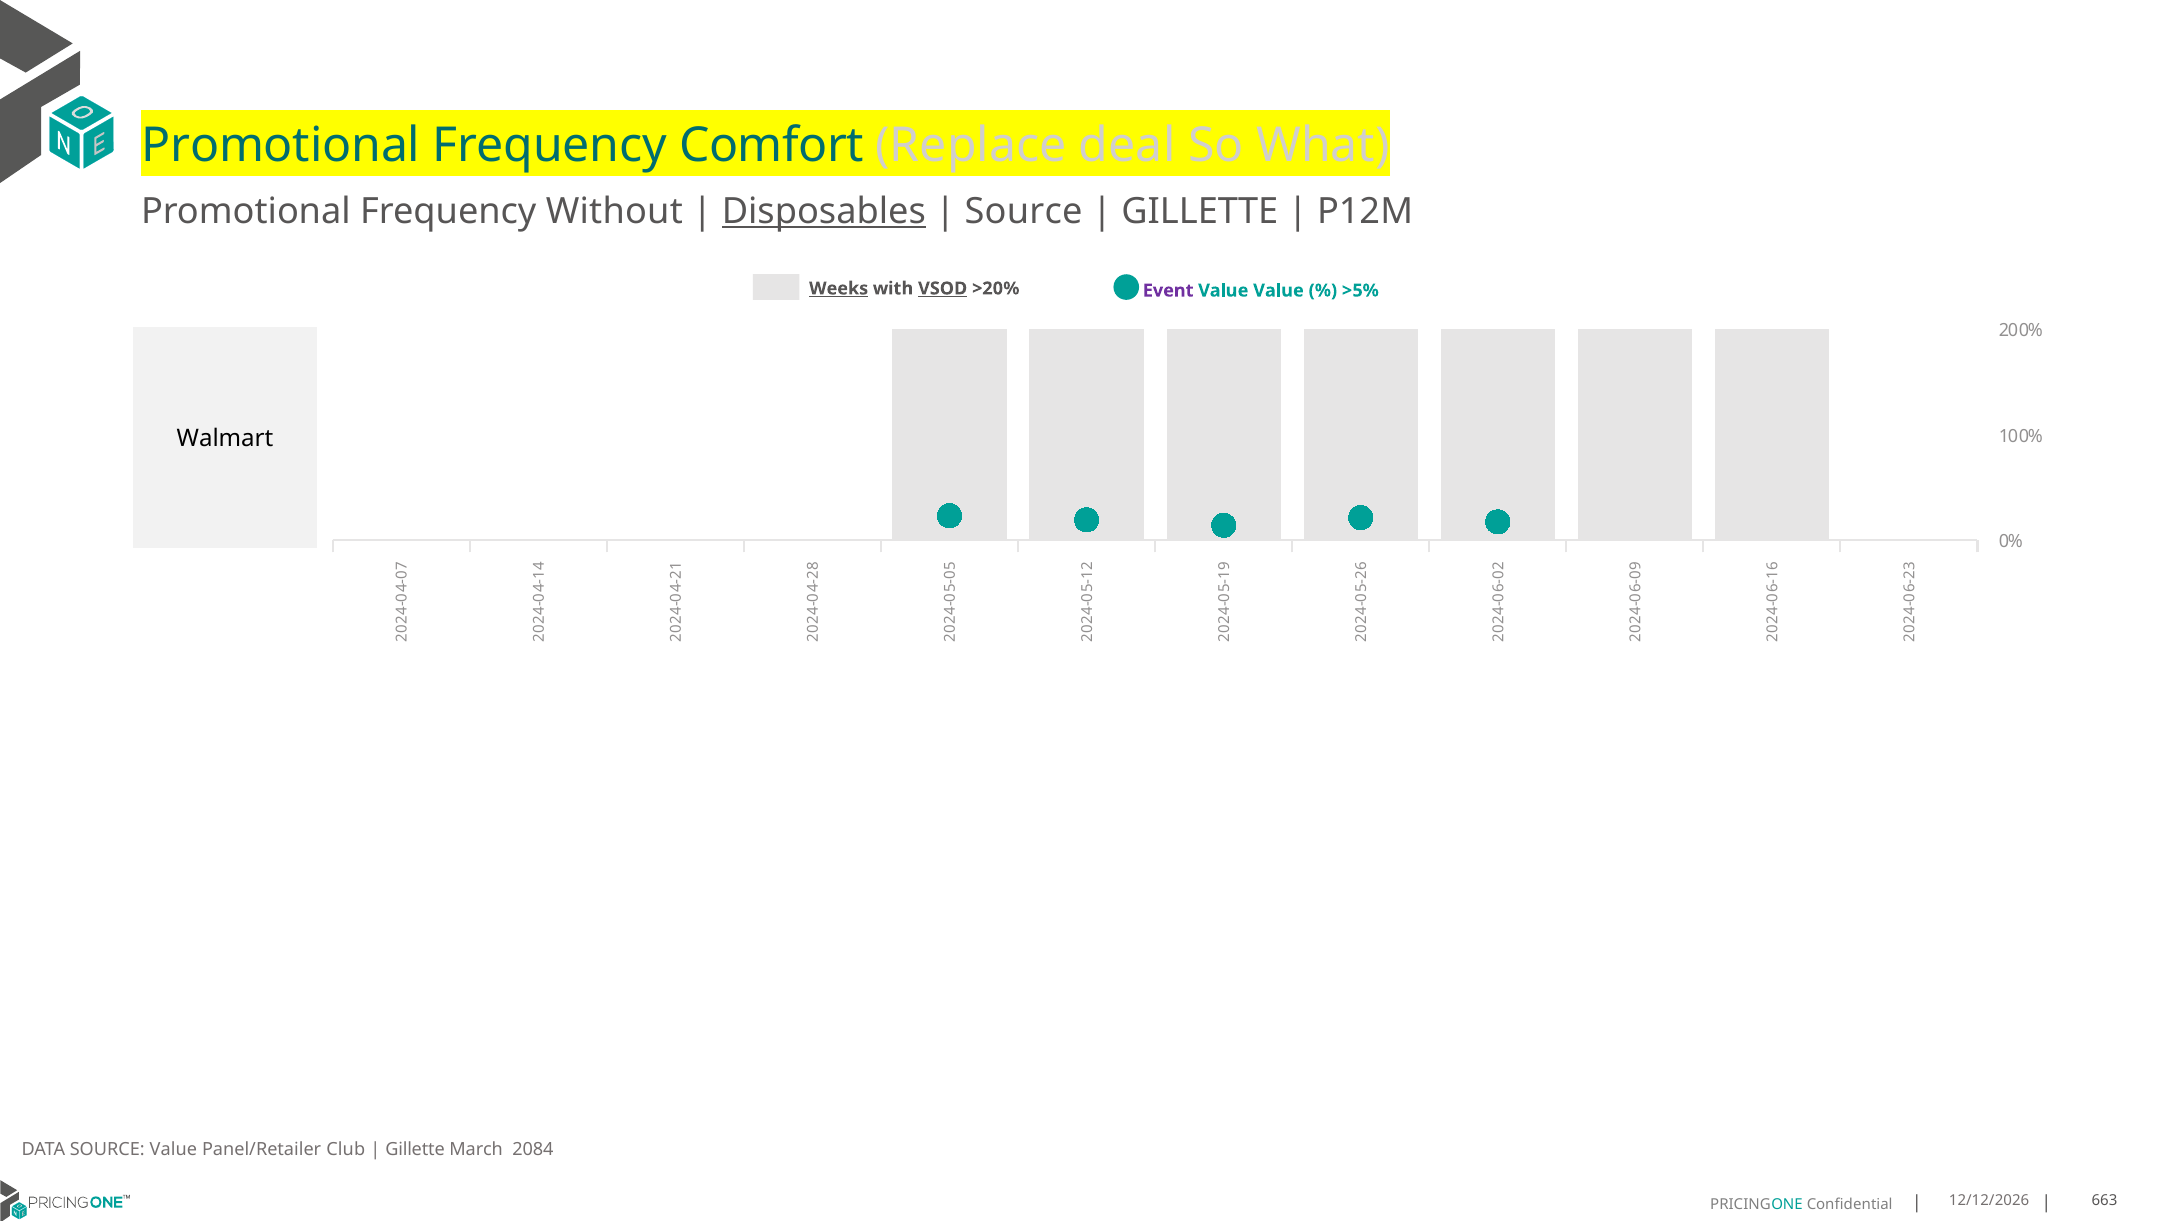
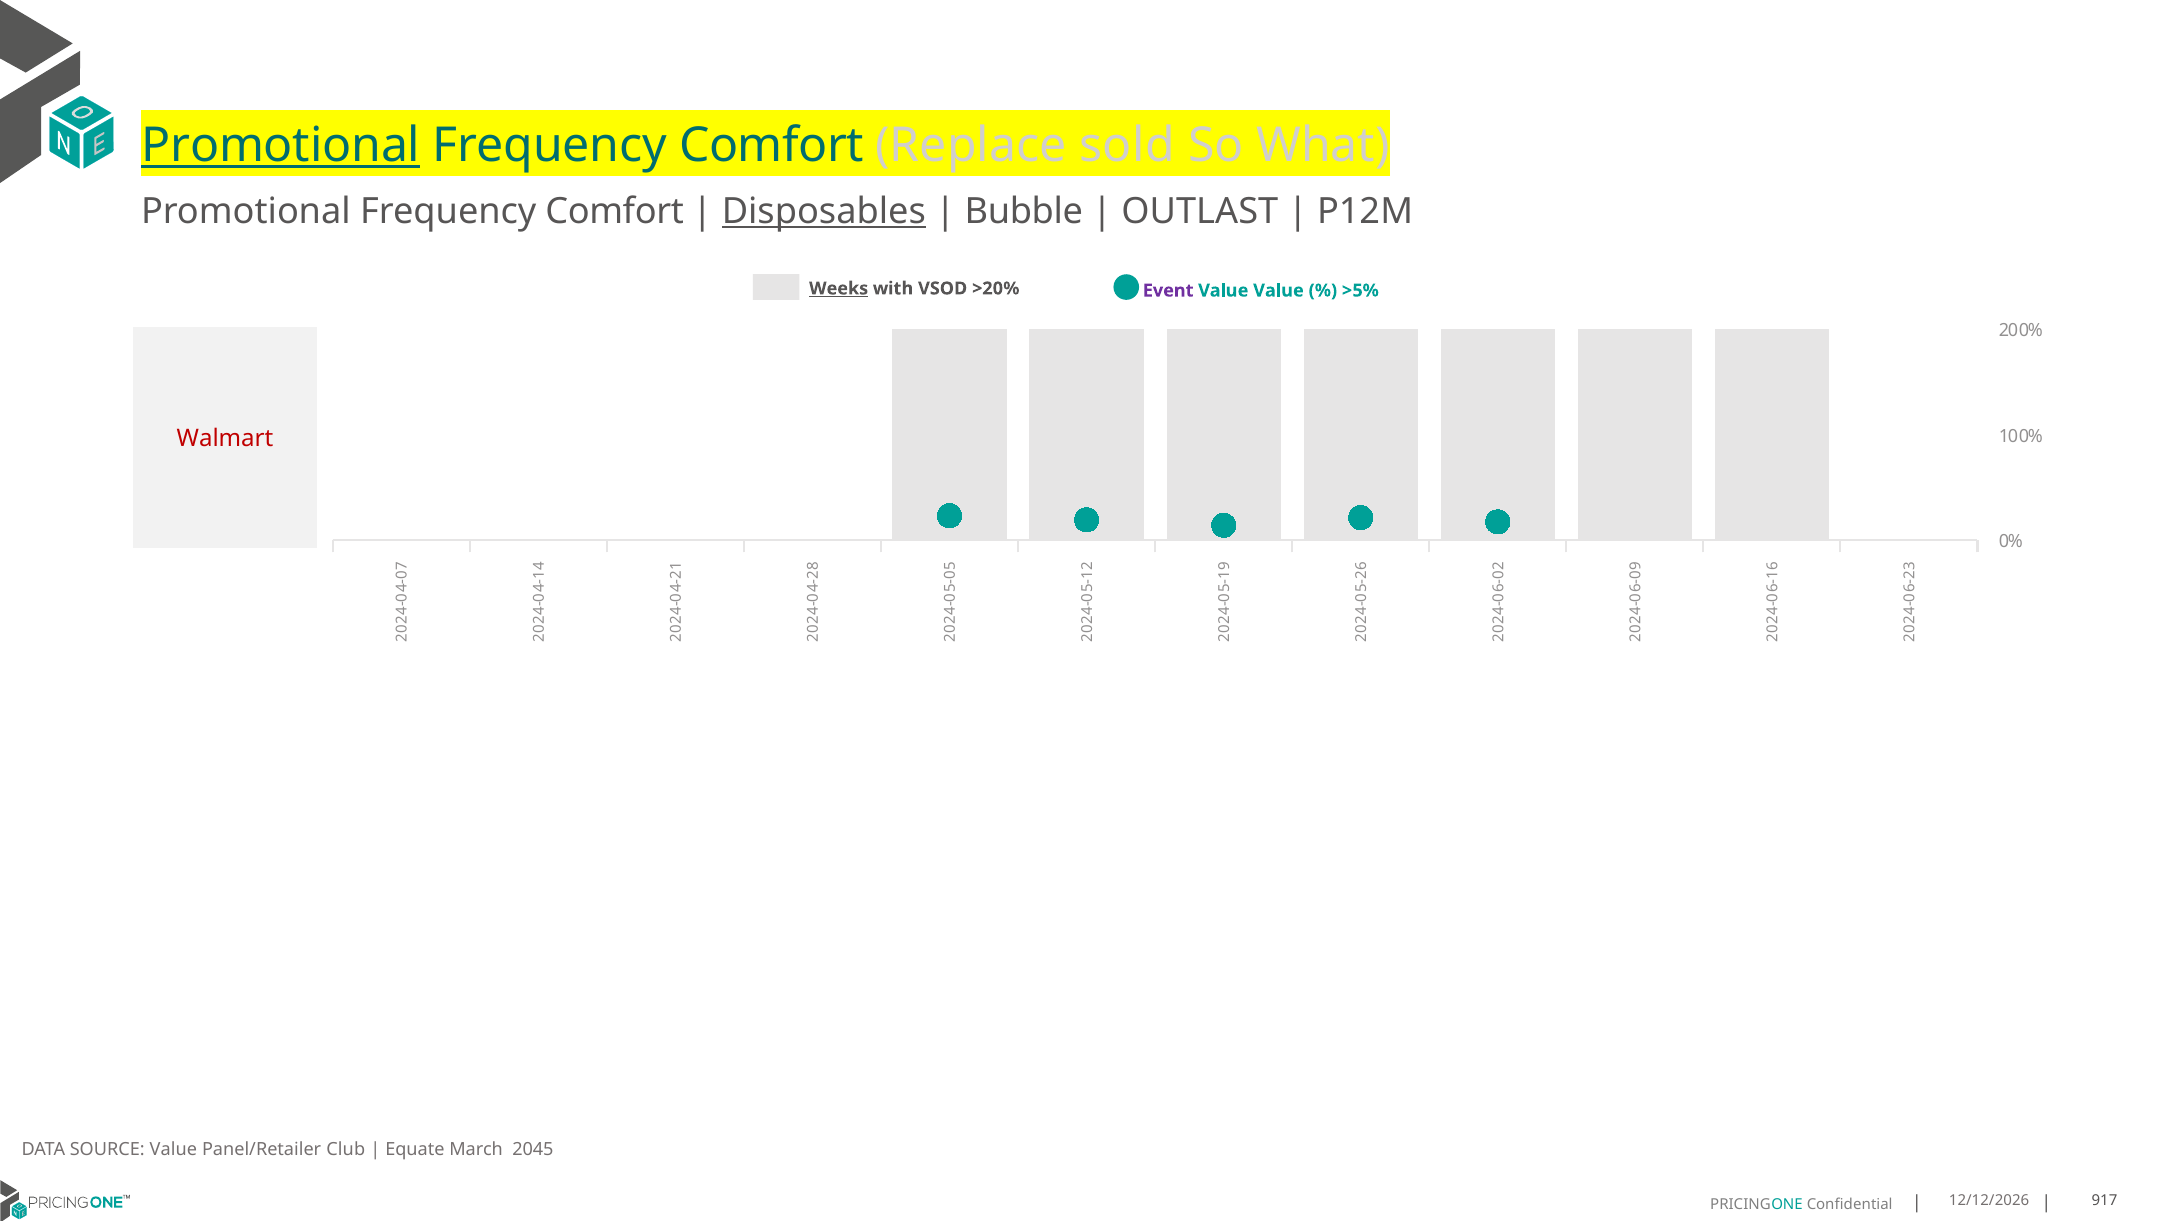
Promotional at (281, 146) underline: none -> present
deal: deal -> sold
Without at (614, 212): Without -> Comfort
Source at (1024, 212): Source -> Bubble
GILLETTE at (1200, 212): GILLETTE -> OUTLAST
VSOD underline: present -> none
Walmart colour: black -> red
Gillette at (415, 1150): Gillette -> Equate
2084: 2084 -> 2045
663: 663 -> 917
